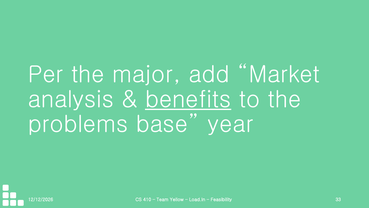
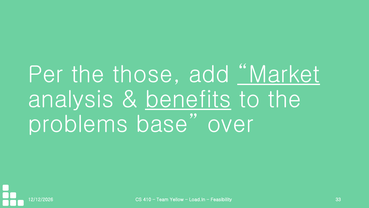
major: major -> those
Market underline: none -> present
year: year -> over
